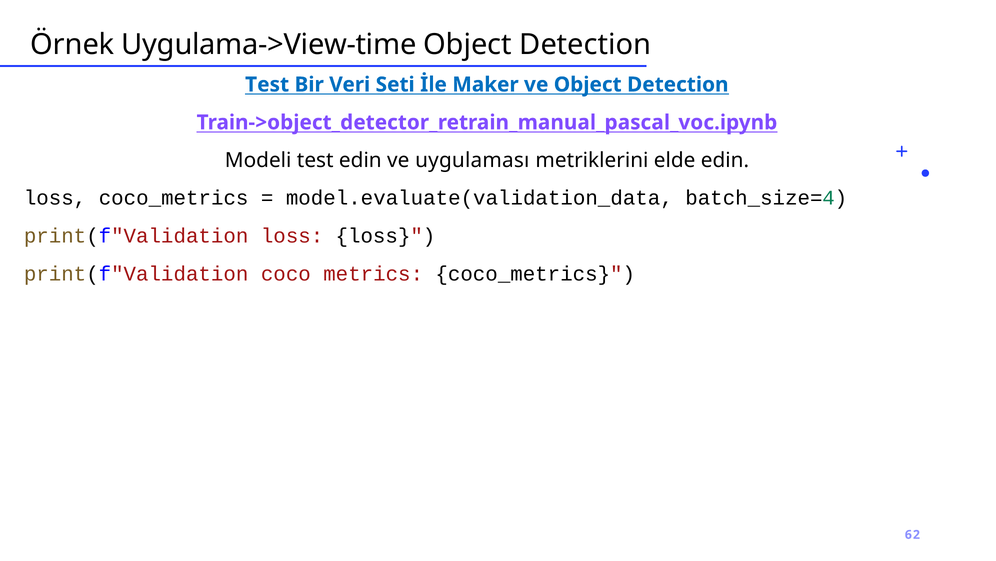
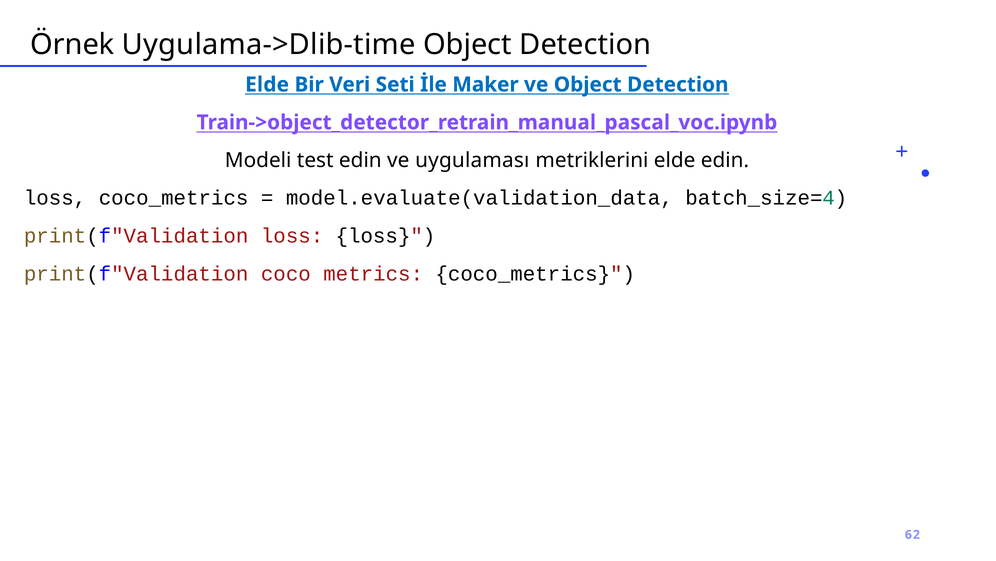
Uygulama->View-time: Uygulama->View-time -> Uygulama->Dlib-time
Test at (267, 84): Test -> Elde
